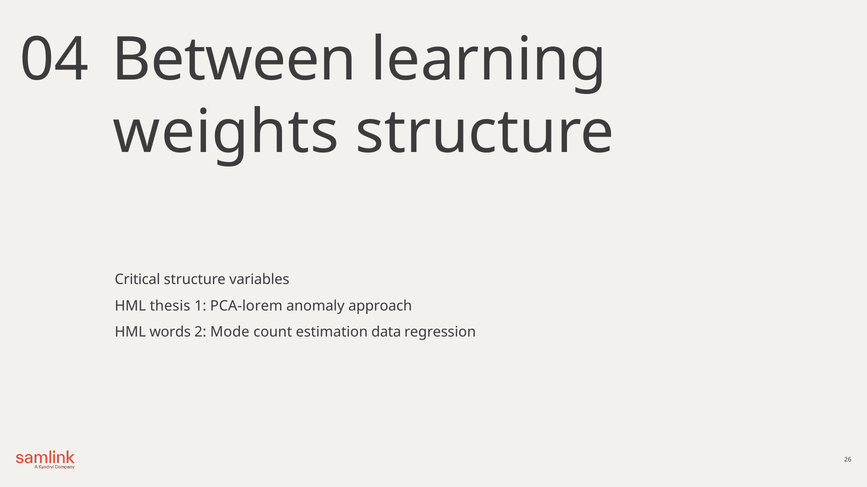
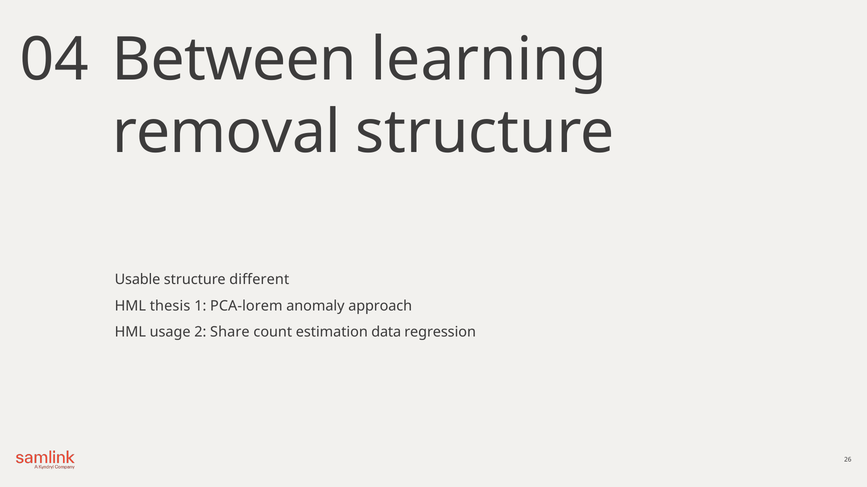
weights: weights -> removal
Critical: Critical -> Usable
variables: variables -> different
words: words -> usage
Mode: Mode -> Share
